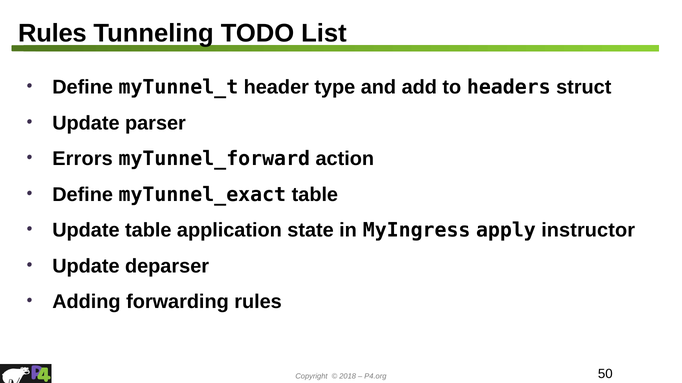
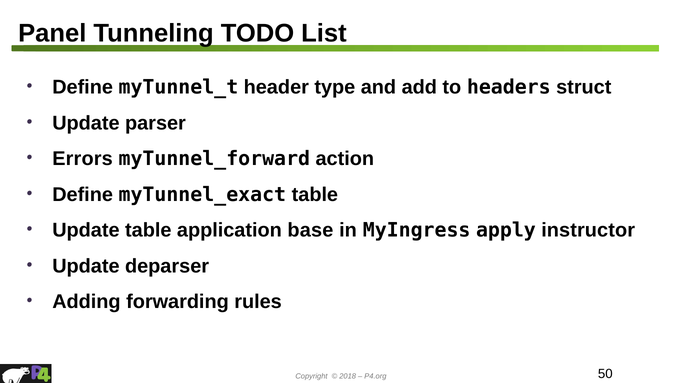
Rules at (52, 33): Rules -> Panel
state: state -> base
